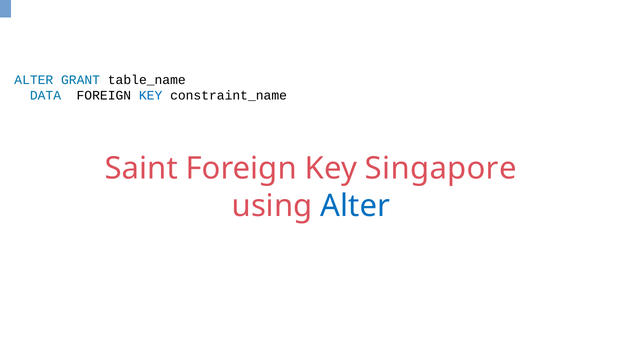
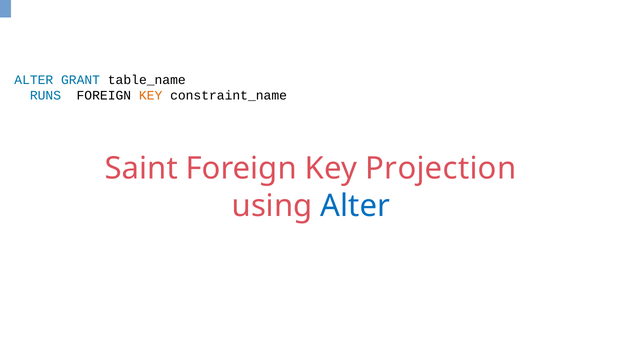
DATA: DATA -> RUNS
KEY at (151, 96) colour: blue -> orange
Singapore: Singapore -> Projection
